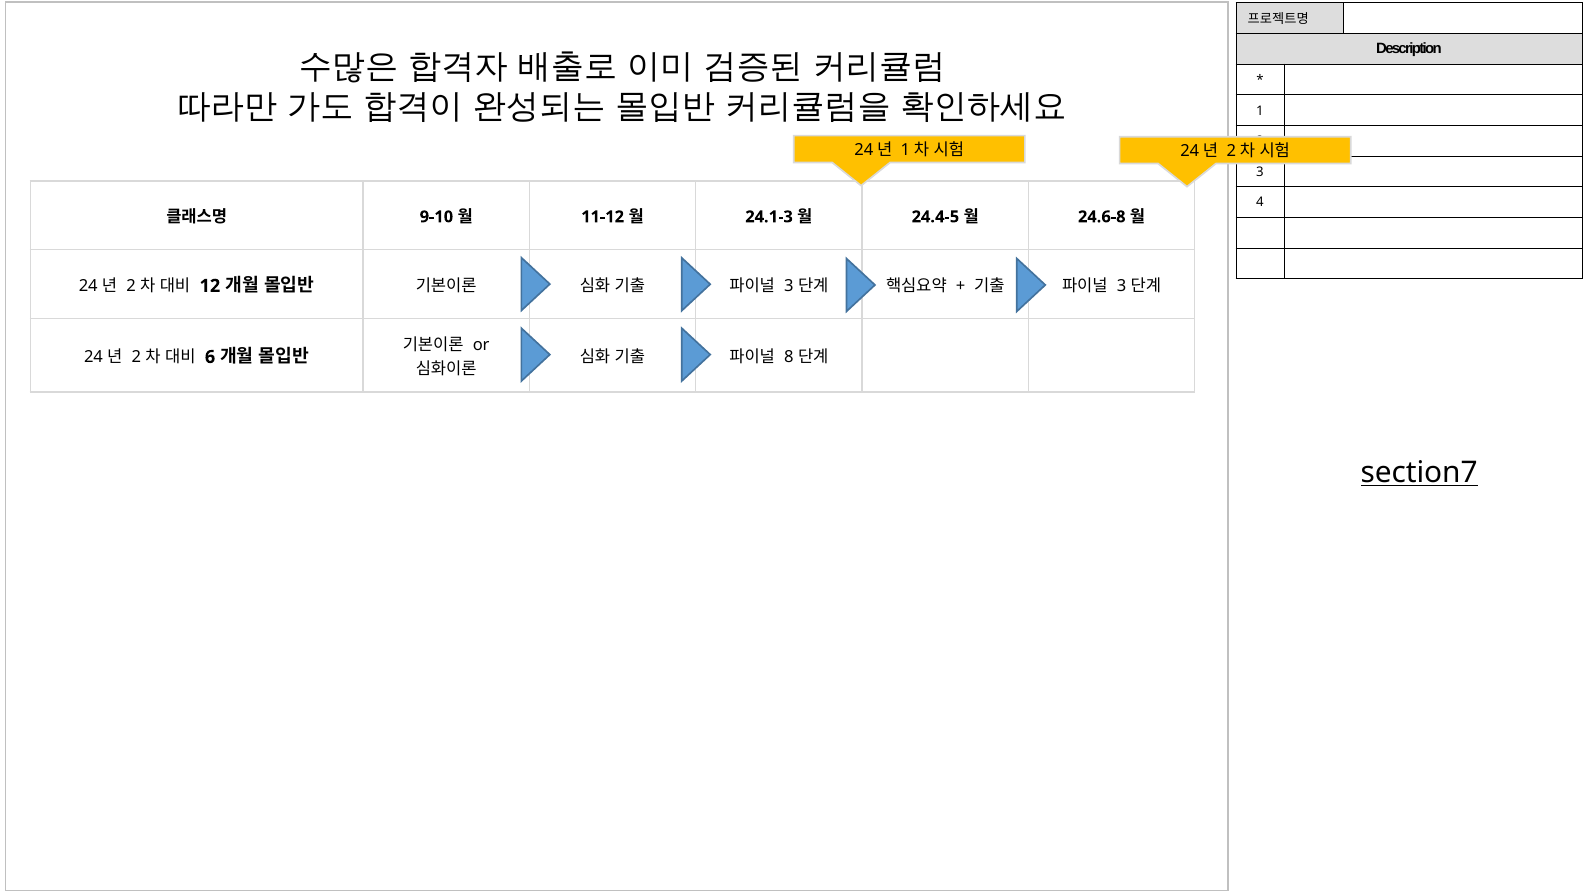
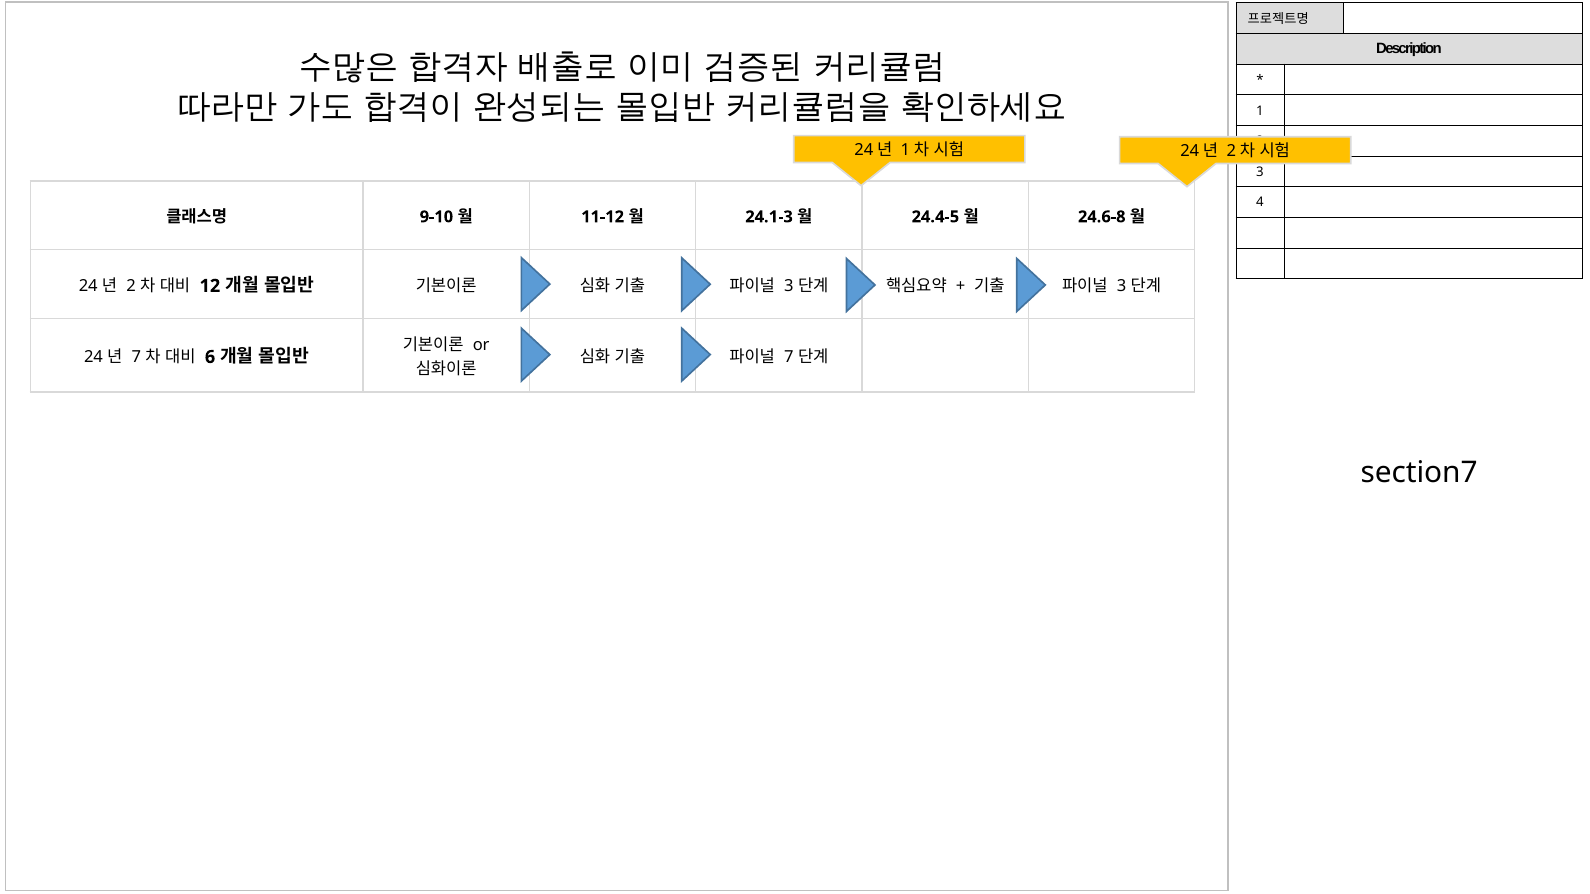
8 at (789, 357): 8 -> 7
2 at (136, 358): 2 -> 7
section7 underline: present -> none
